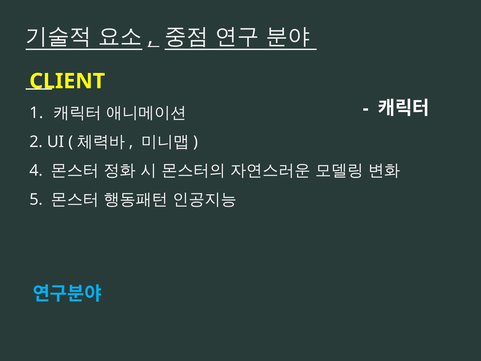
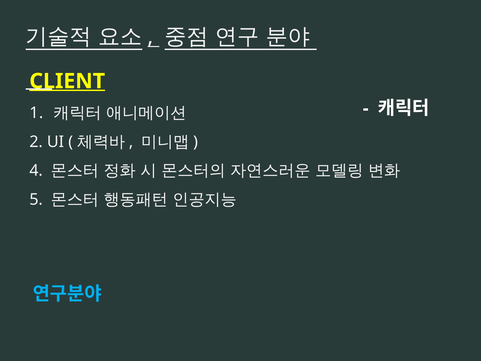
CLIENT underline: none -> present
